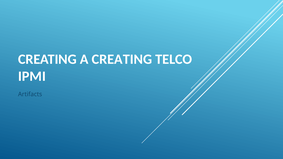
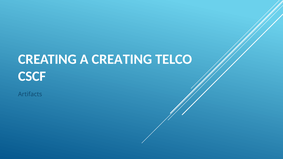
IPMI: IPMI -> CSCF
